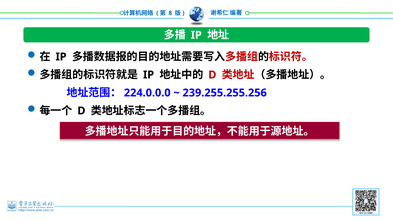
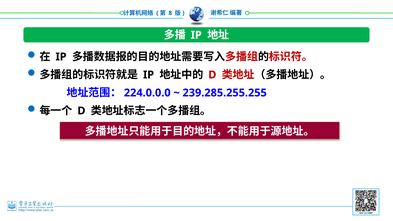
239.255.255.256: 239.255.255.256 -> 239.285.255.255
